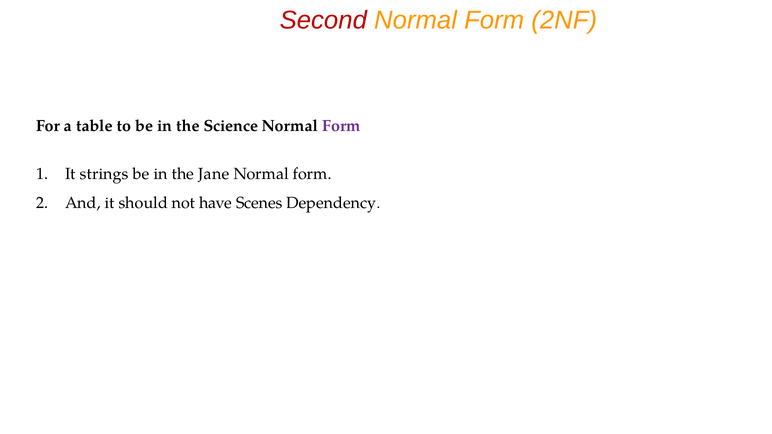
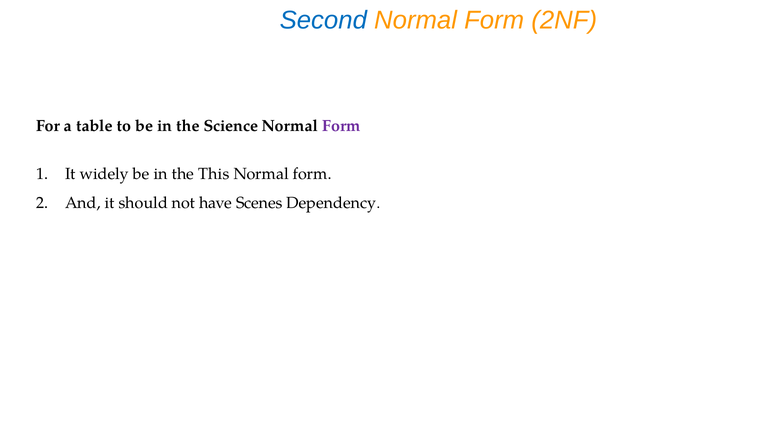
Second colour: red -> blue
strings: strings -> widely
Jane: Jane -> This
